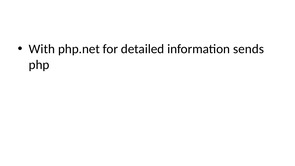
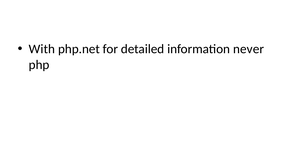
sends: sends -> never
